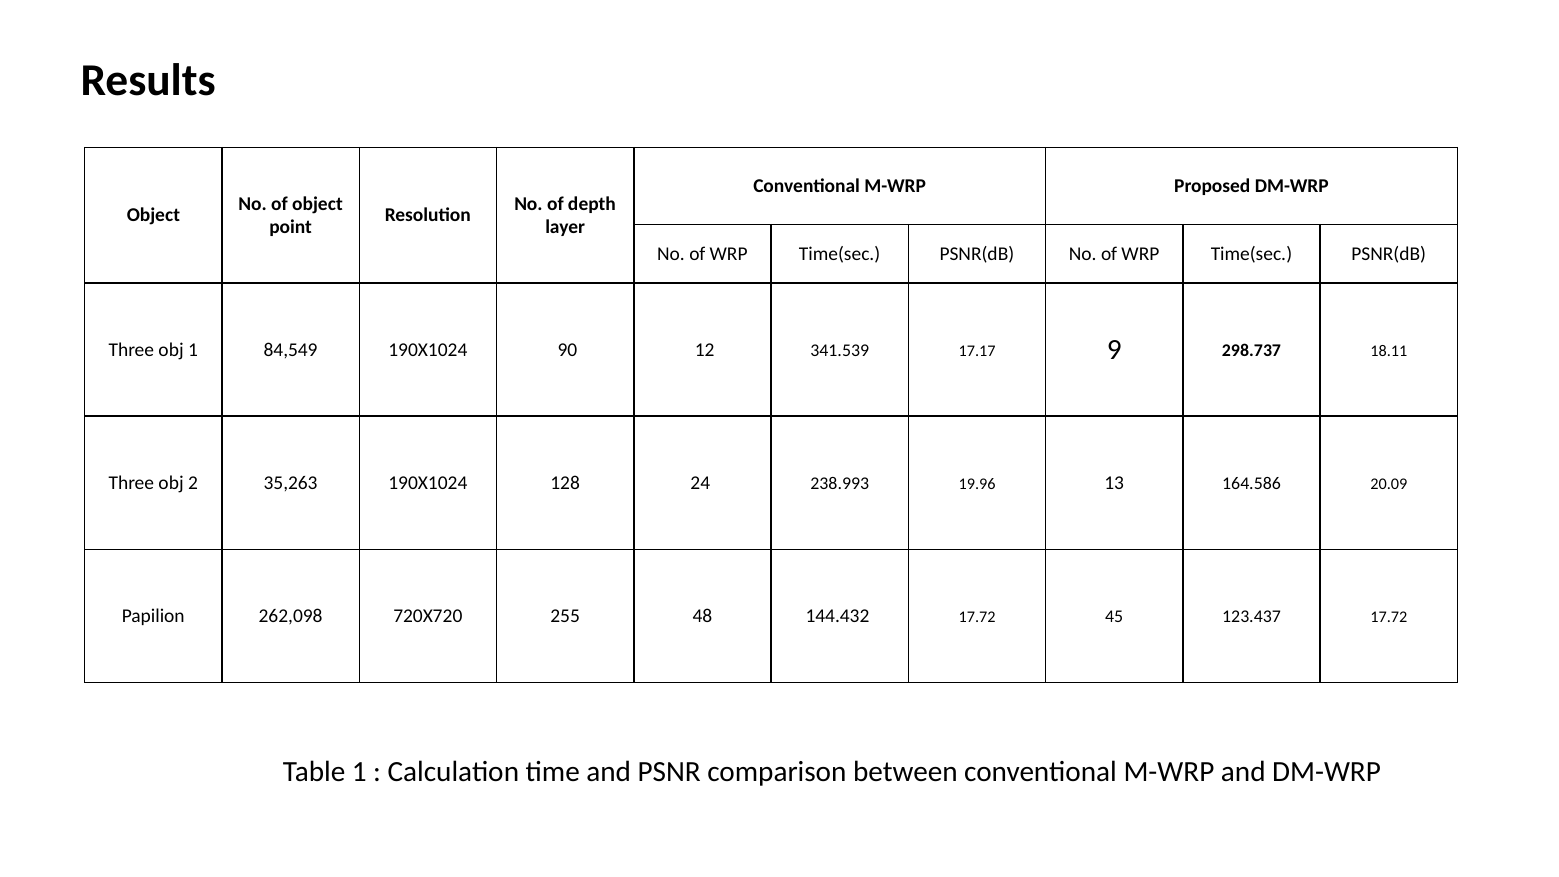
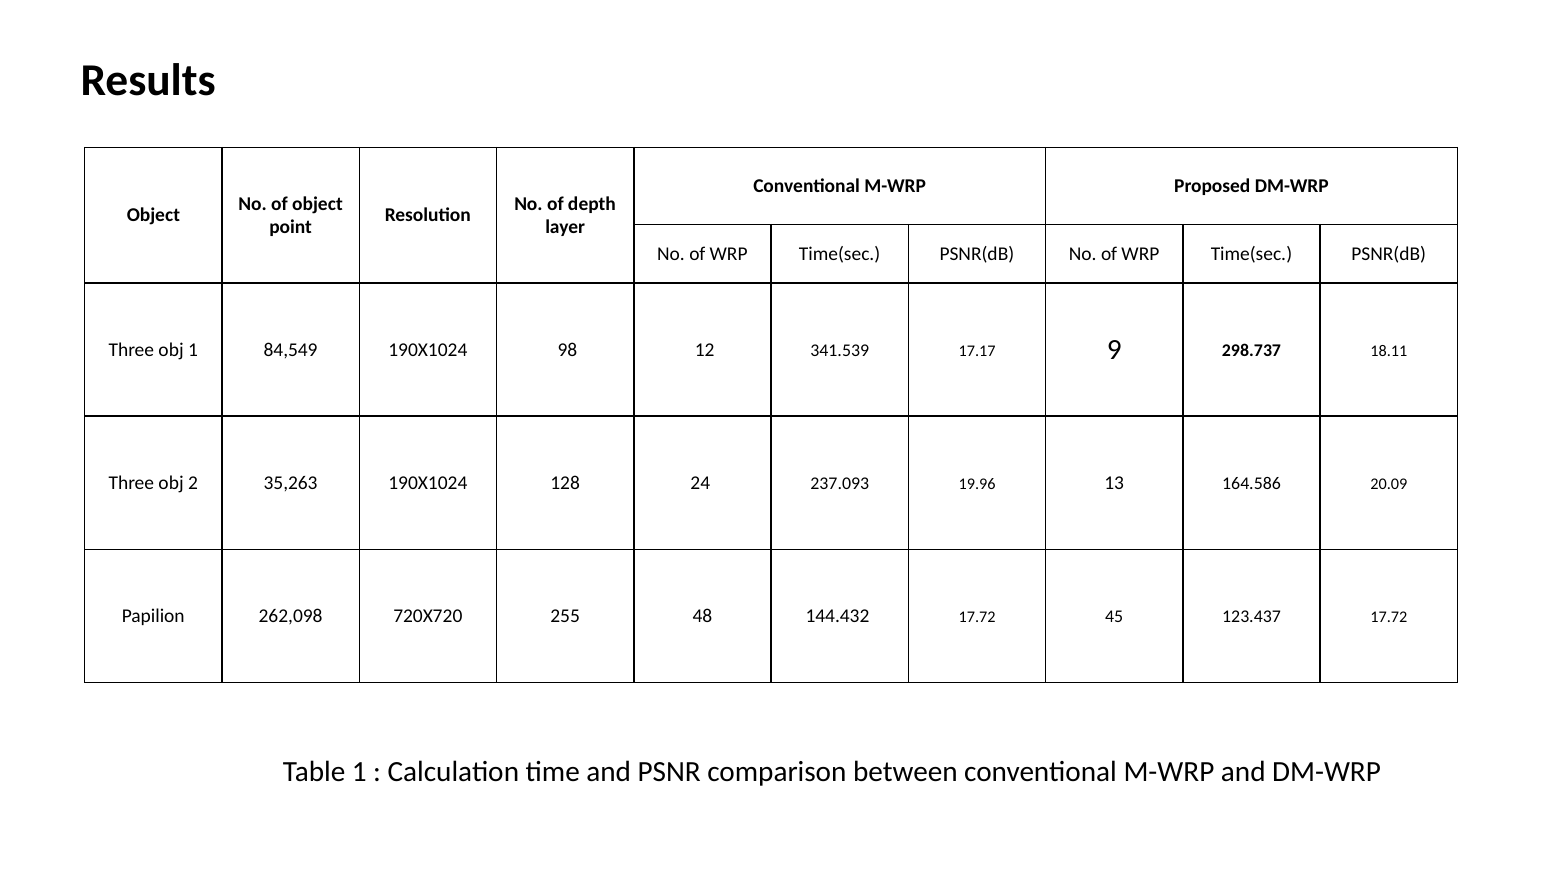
90: 90 -> 98
238.993: 238.993 -> 237.093
